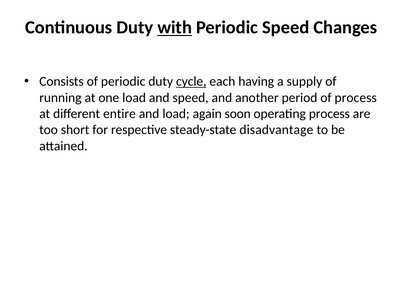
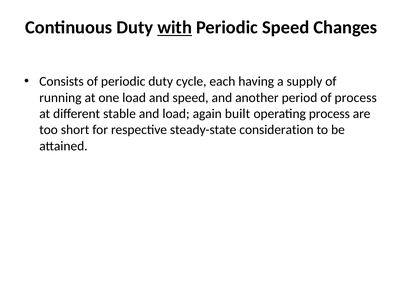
cycle underline: present -> none
entire: entire -> stable
soon: soon -> built
disadvantage: disadvantage -> consideration
